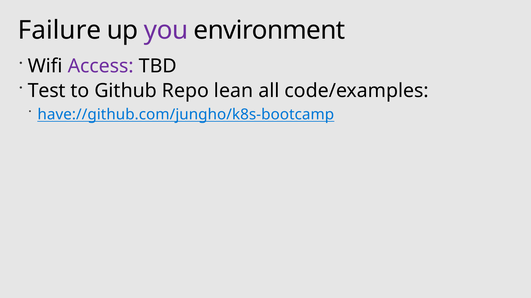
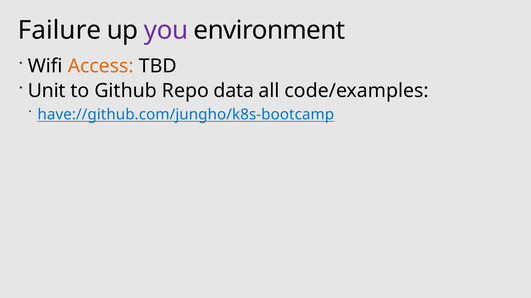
Access colour: purple -> orange
Test: Test -> Unit
lean: lean -> data
